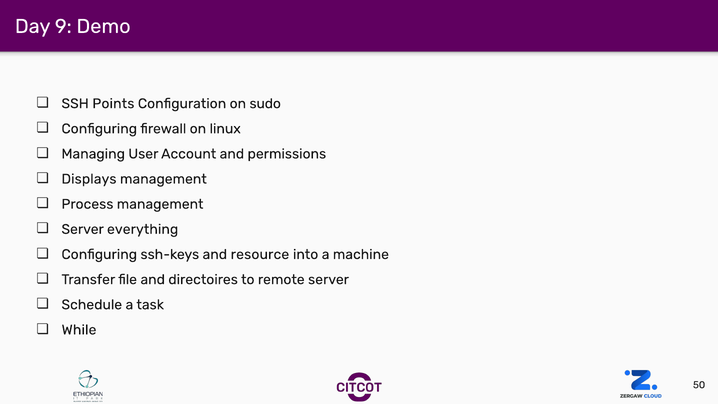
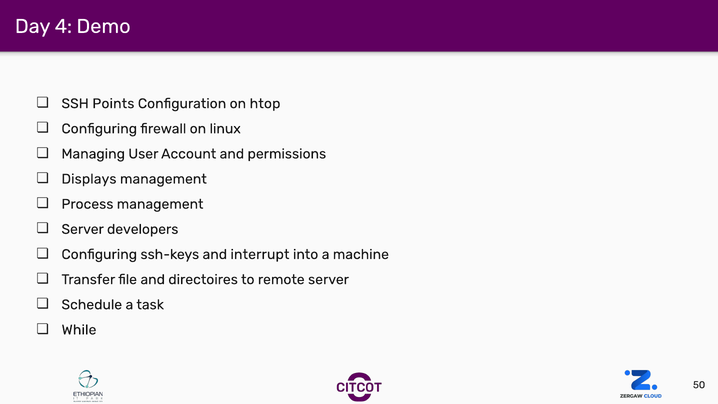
9: 9 -> 4
sudo: sudo -> htop
everything: everything -> developers
resource: resource -> interrupt
